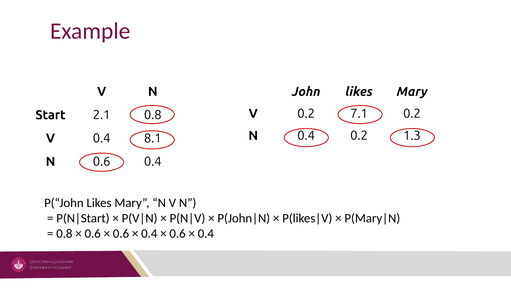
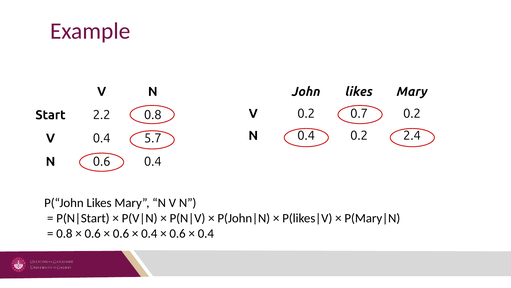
7.1: 7.1 -> 0.7
2.1: 2.1 -> 2.2
1.3: 1.3 -> 2.4
8.1: 8.1 -> 5.7
